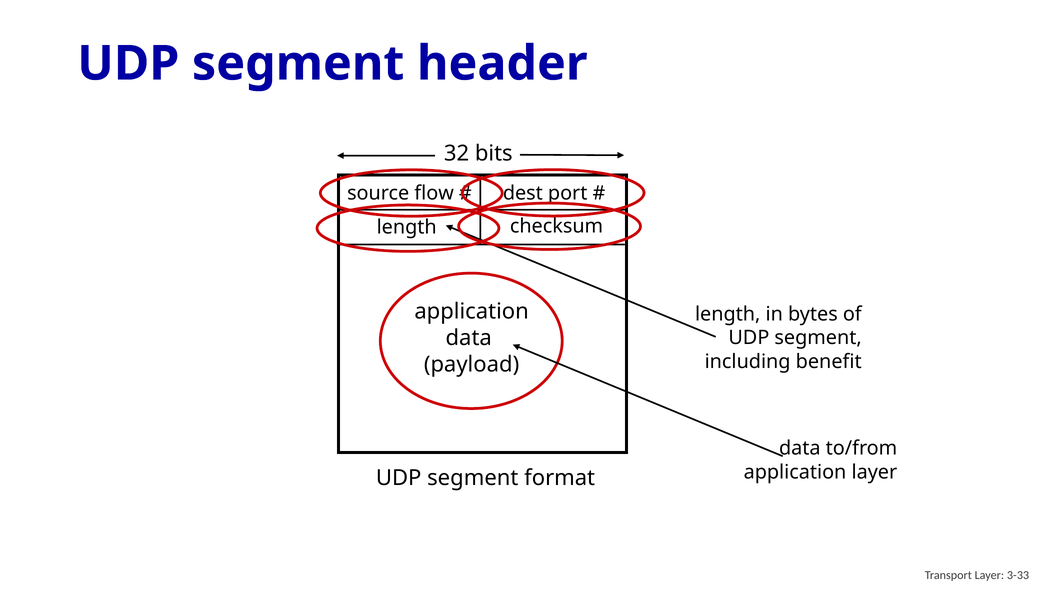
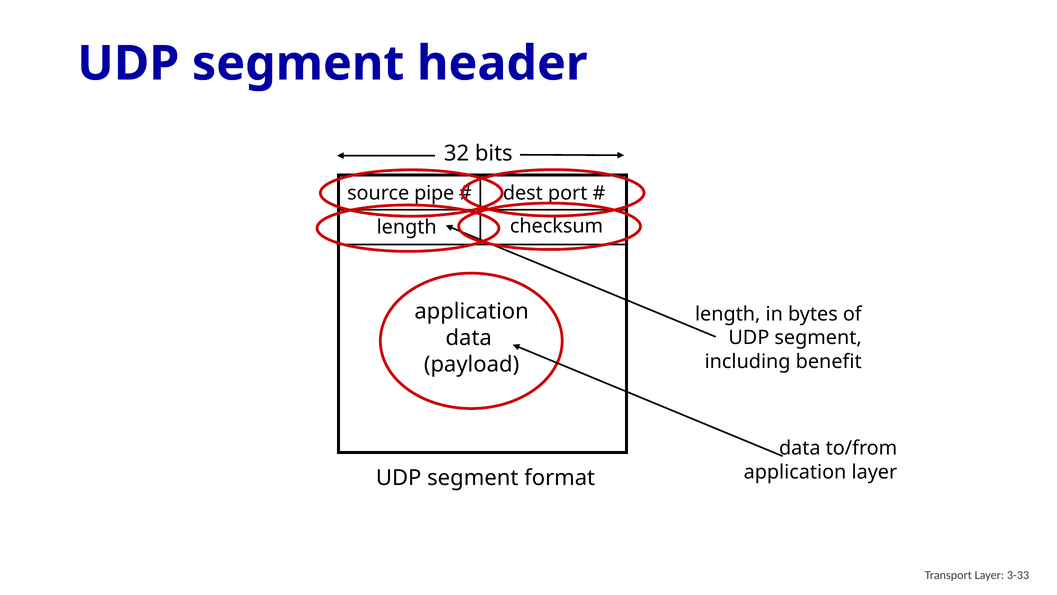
flow: flow -> pipe
